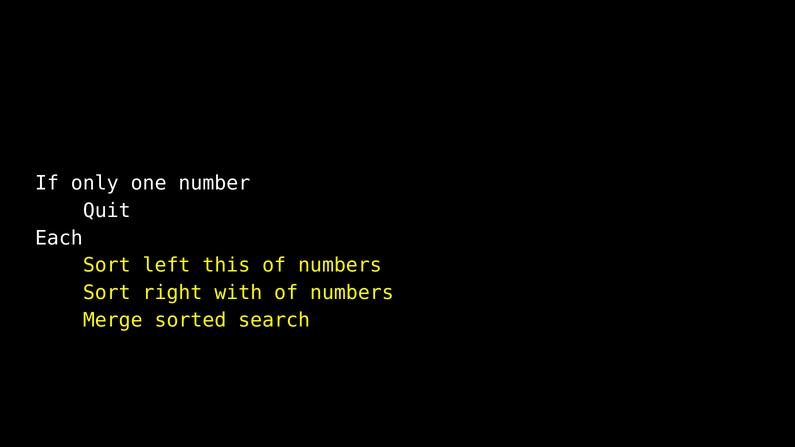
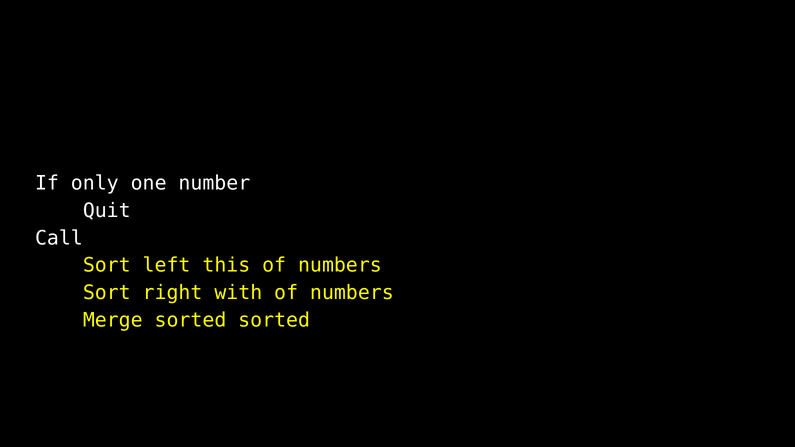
Each: Each -> Call
sorted search: search -> sorted
